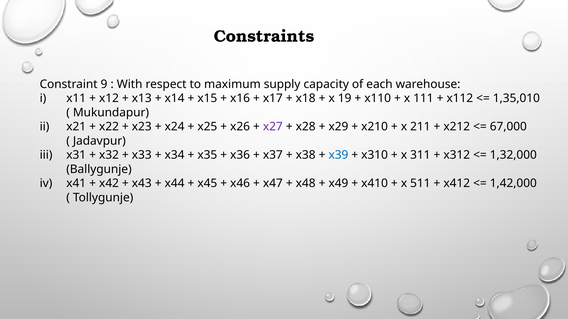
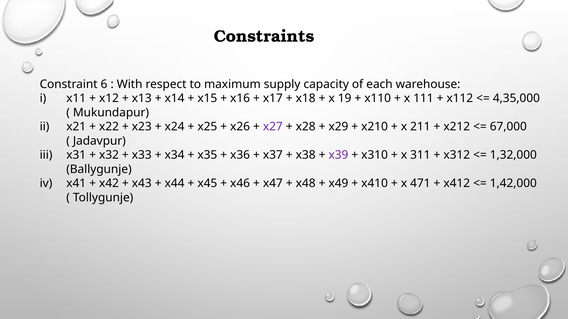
9: 9 -> 6
1,35,010: 1,35,010 -> 4,35,000
x39 colour: blue -> purple
511: 511 -> 471
